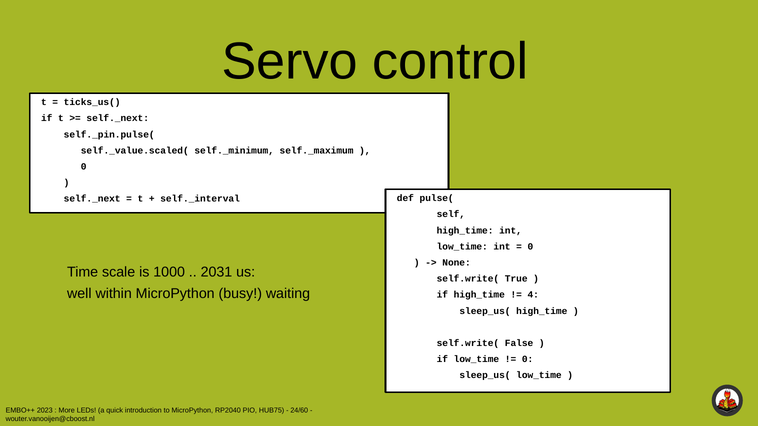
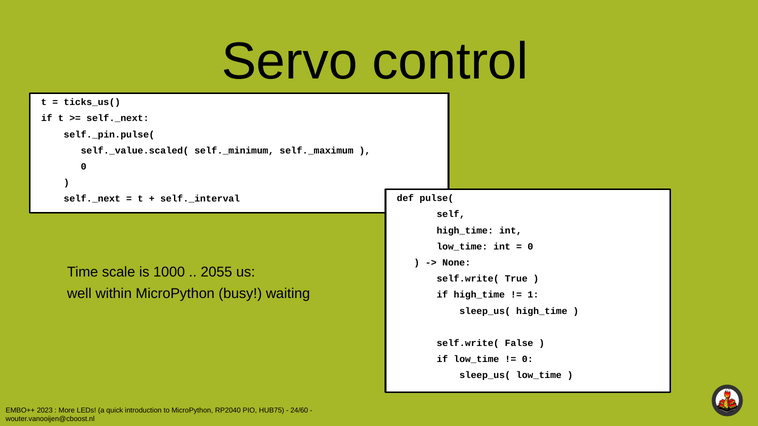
2031: 2031 -> 2055
4: 4 -> 1
